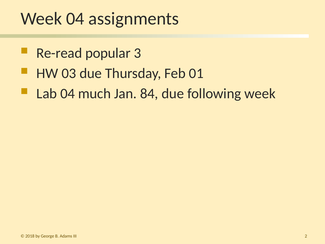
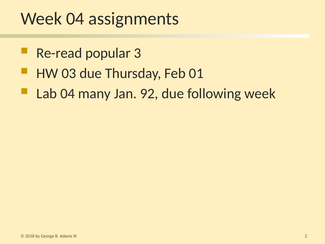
much: much -> many
84: 84 -> 92
